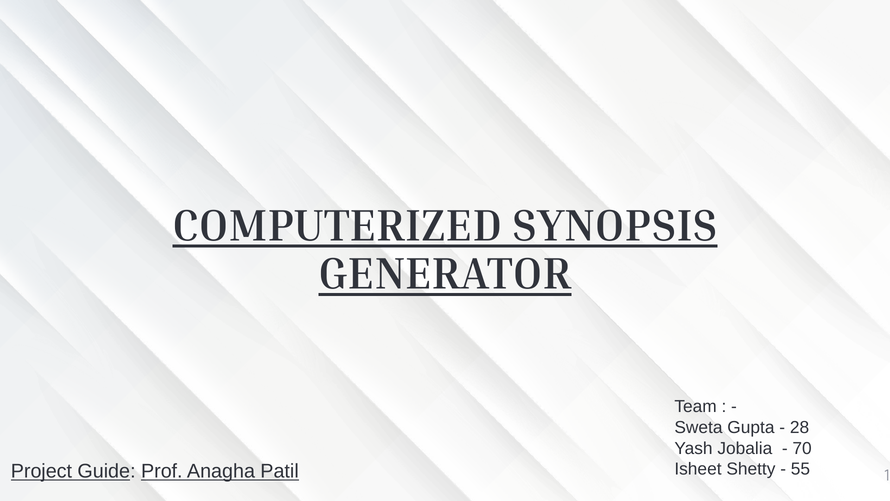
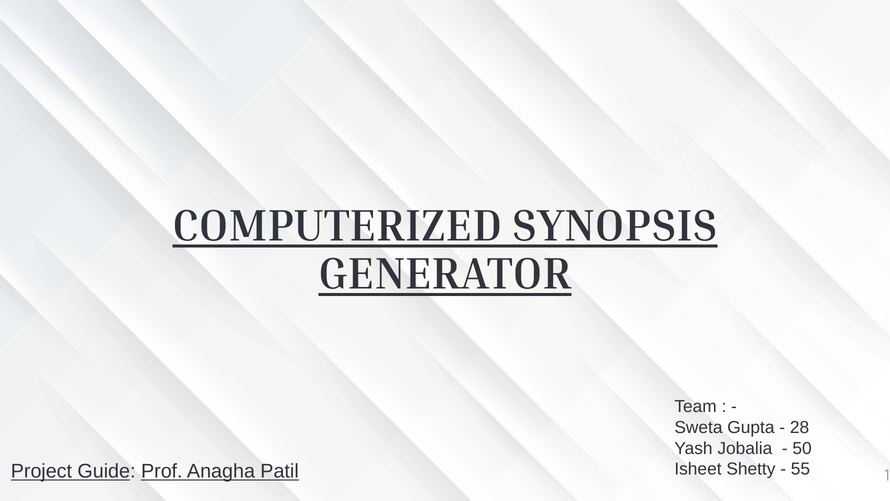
70: 70 -> 50
